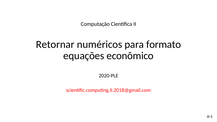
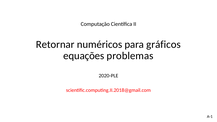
formato: formato -> gráficos
econômico: econômico -> problemas
